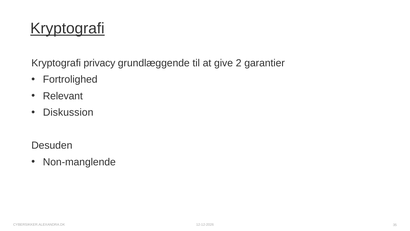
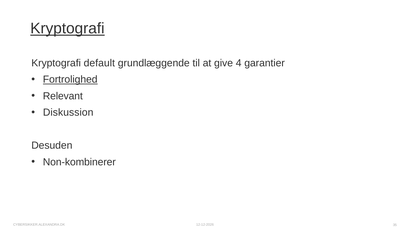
privacy: privacy -> default
2: 2 -> 4
Fortrolighed underline: none -> present
Non-manglende: Non-manglende -> Non-kombinerer
